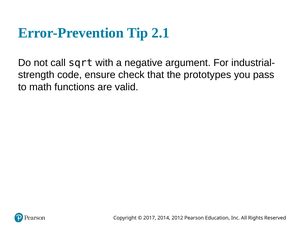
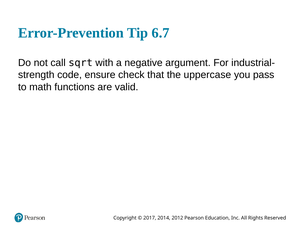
2.1: 2.1 -> 6.7
prototypes: prototypes -> uppercase
